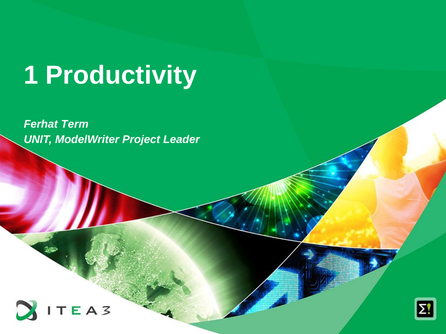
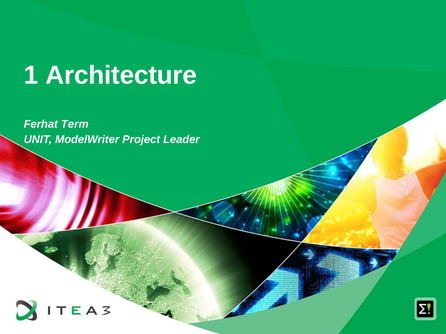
Productivity: Productivity -> Architecture
